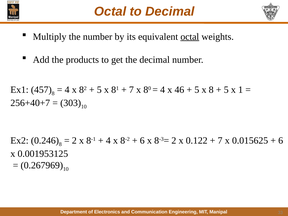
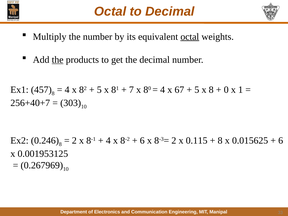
the at (58, 60) underline: none -> present
46: 46 -> 67
5 at (226, 90): 5 -> 0
0.122: 0.122 -> 0.115
7 at (220, 141): 7 -> 8
